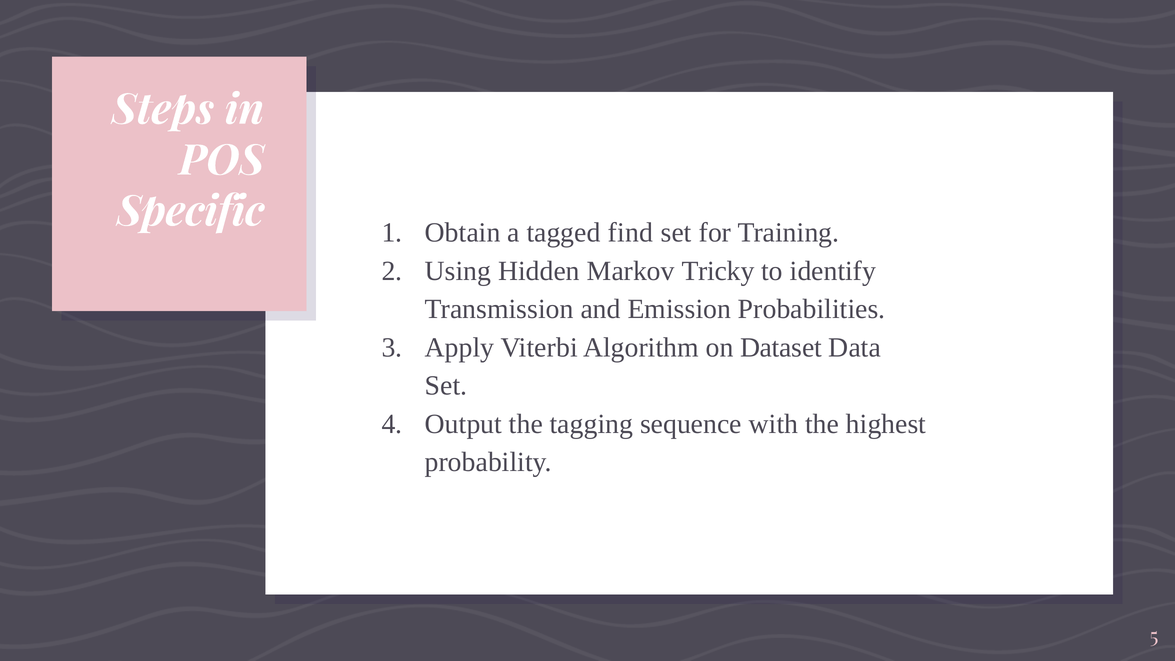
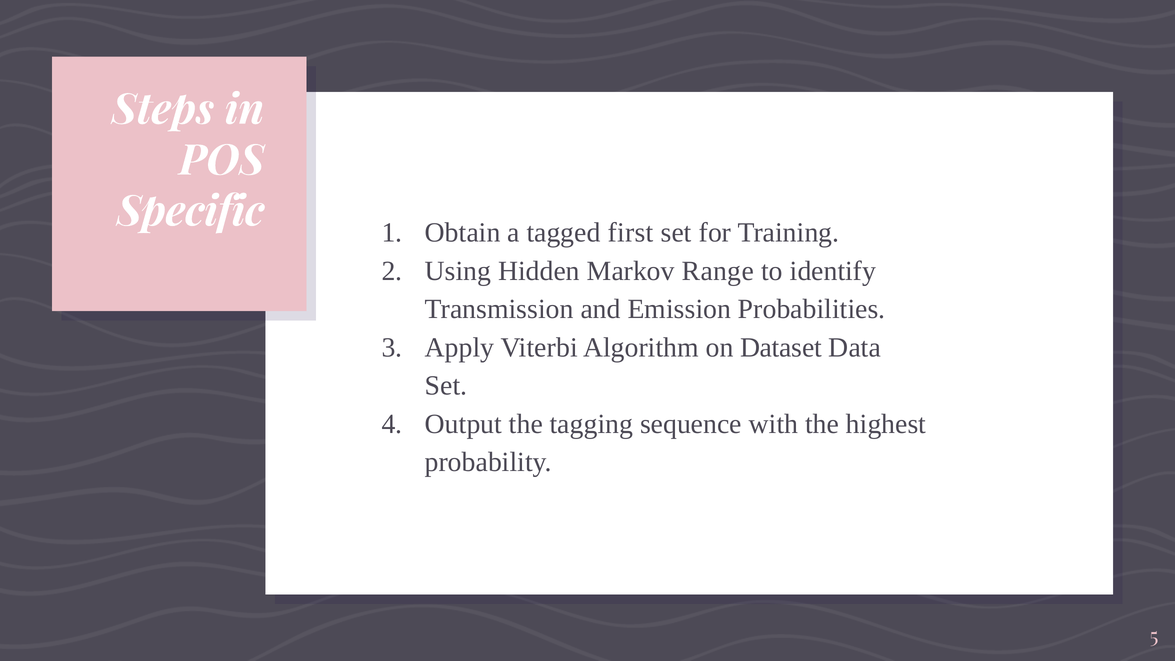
find: find -> first
Tricky: Tricky -> Range
